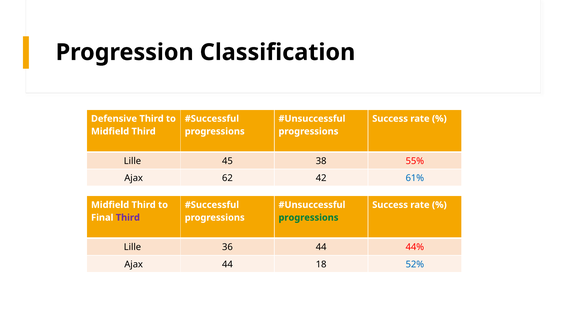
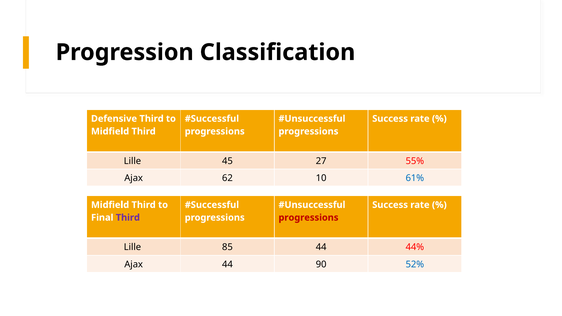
38: 38 -> 27
42: 42 -> 10
progressions at (308, 218) colour: green -> red
36: 36 -> 85
18: 18 -> 90
